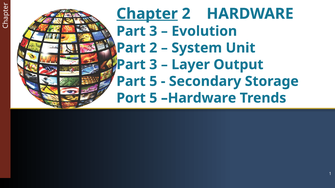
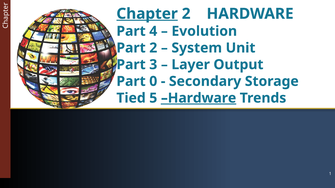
3 at (153, 31): 3 -> 4
Part 5: 5 -> 0
Port: Port -> Tied
Hardware at (199, 98) underline: none -> present
